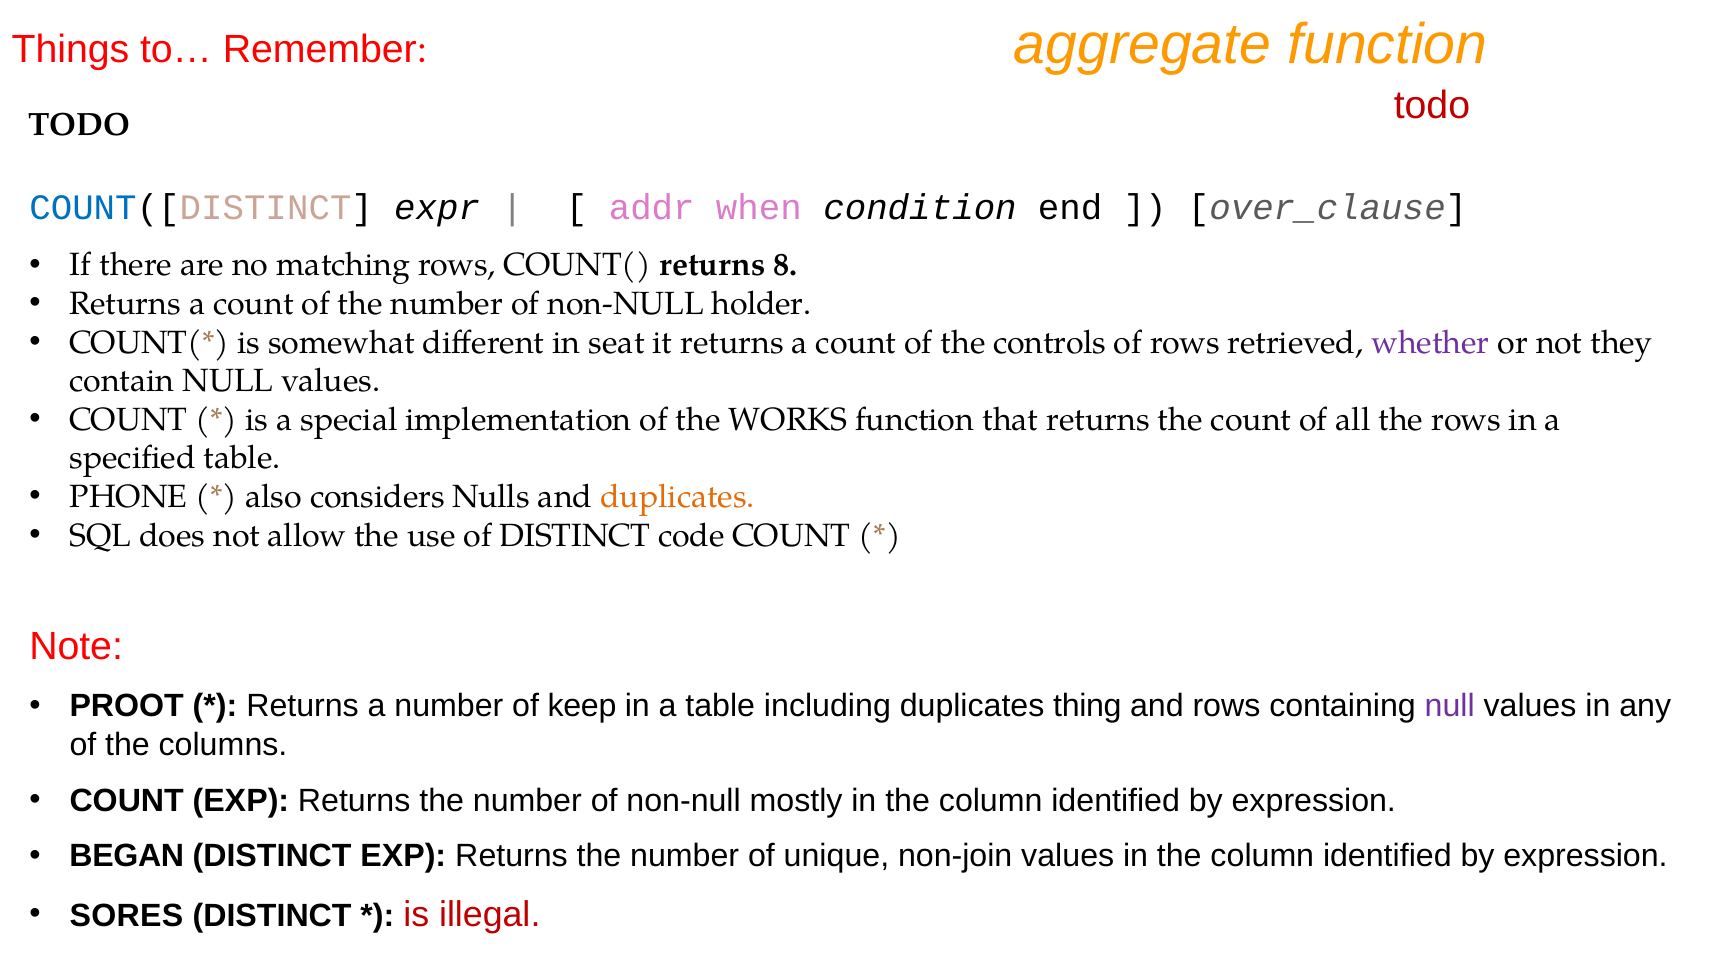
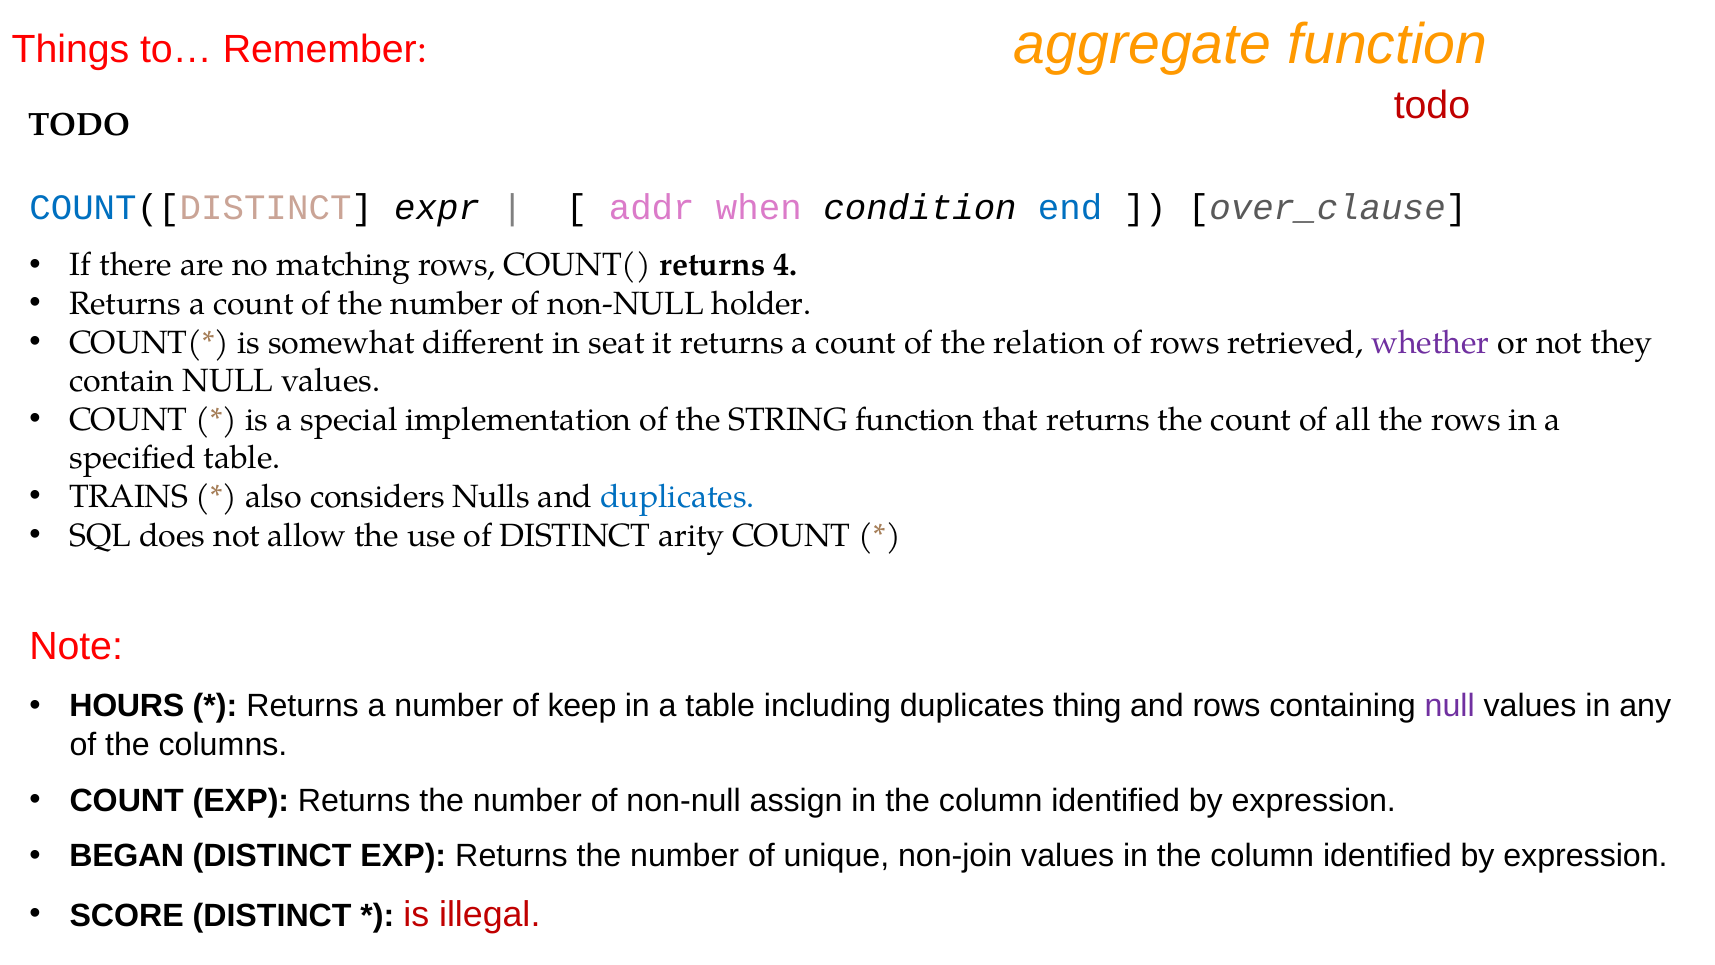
end colour: black -> blue
8: 8 -> 4
controls: controls -> relation
WORKS: WORKS -> STRING
PHONE: PHONE -> TRAINS
duplicates at (678, 497) colour: orange -> blue
code: code -> arity
PROOT: PROOT -> HOURS
mostly: mostly -> assign
SORES: SORES -> SCORE
